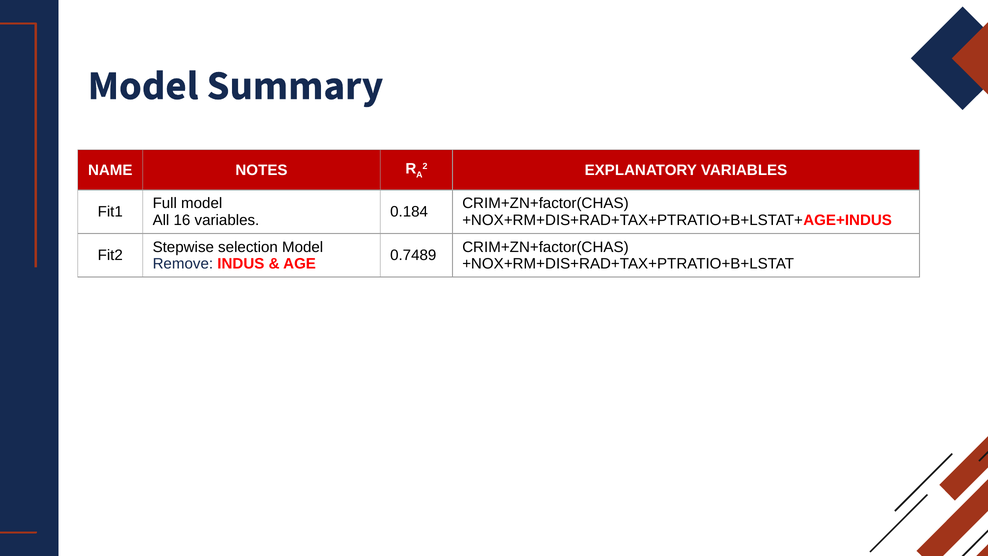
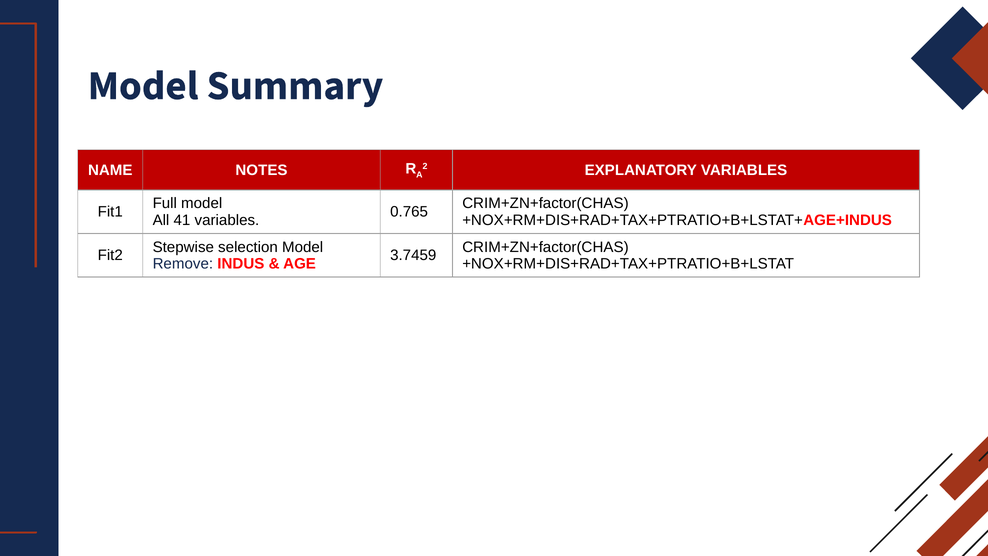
0.184: 0.184 -> 0.765
16: 16 -> 41
0.7489: 0.7489 -> 3.7459
